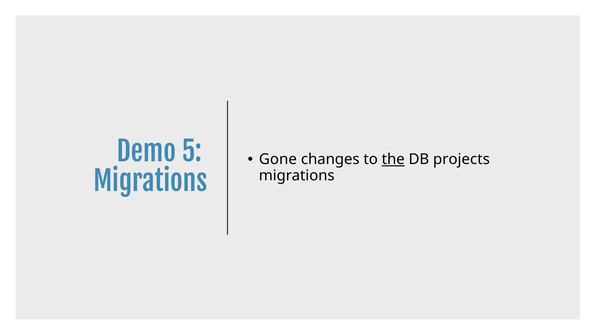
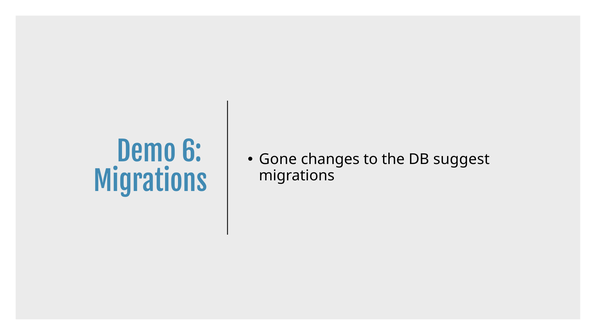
5: 5 -> 6
the underline: present -> none
projects: projects -> suggest
